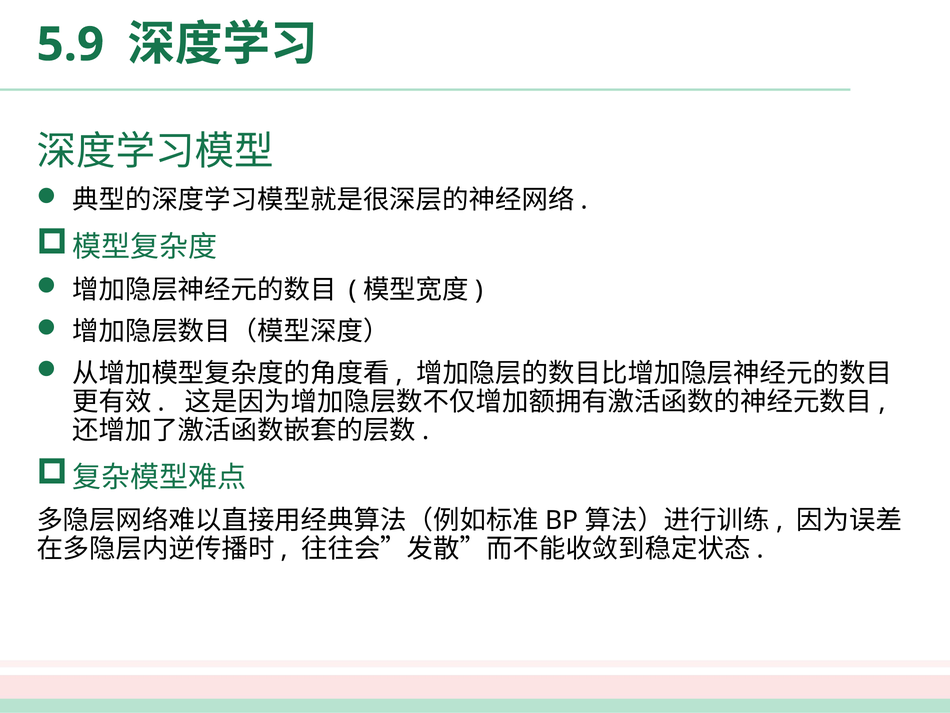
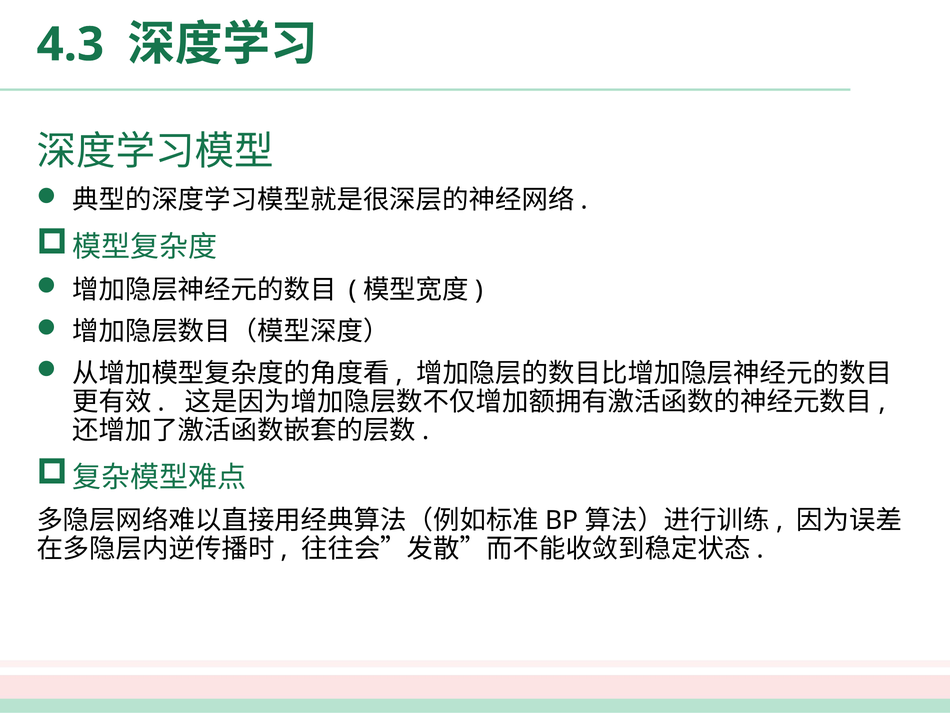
5.9: 5.9 -> 4.3
